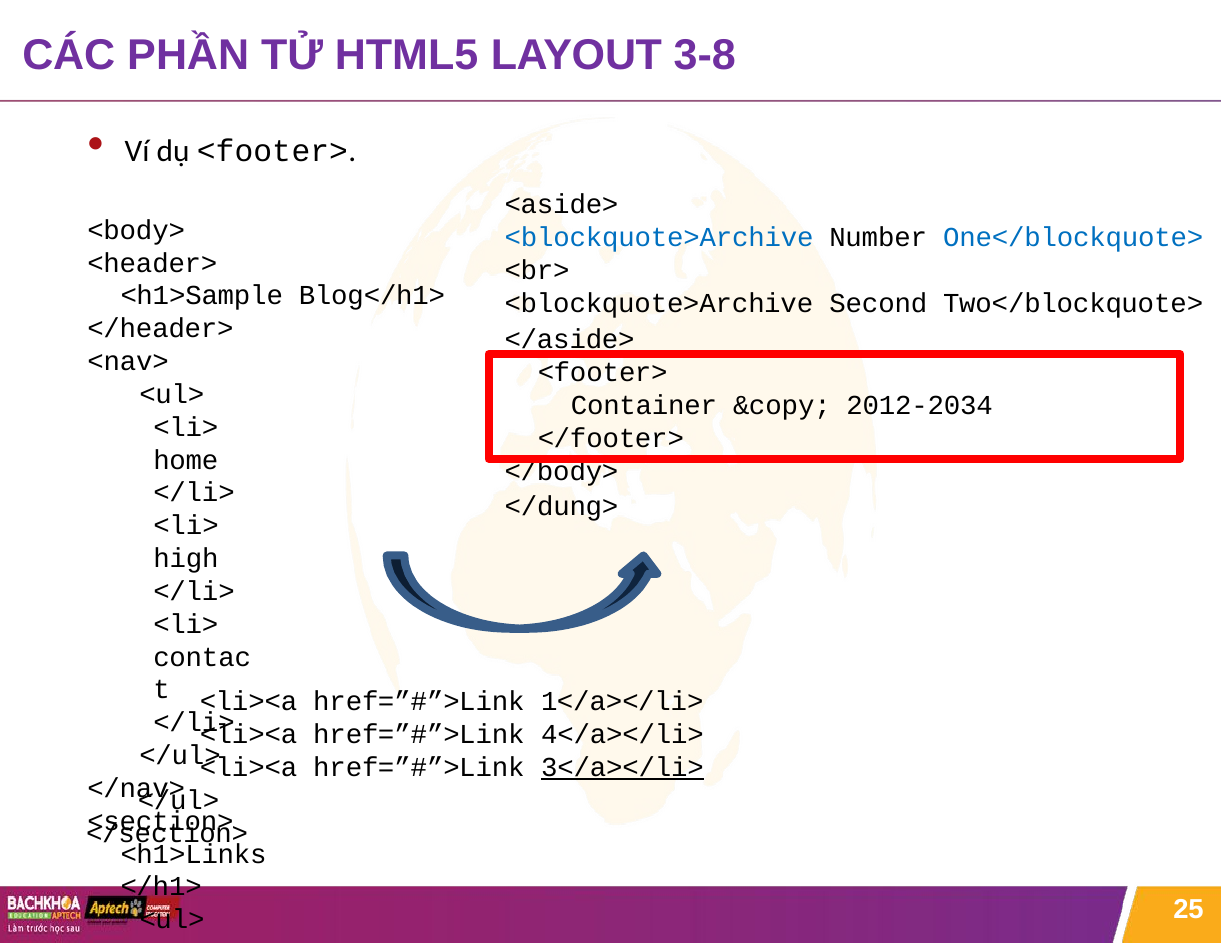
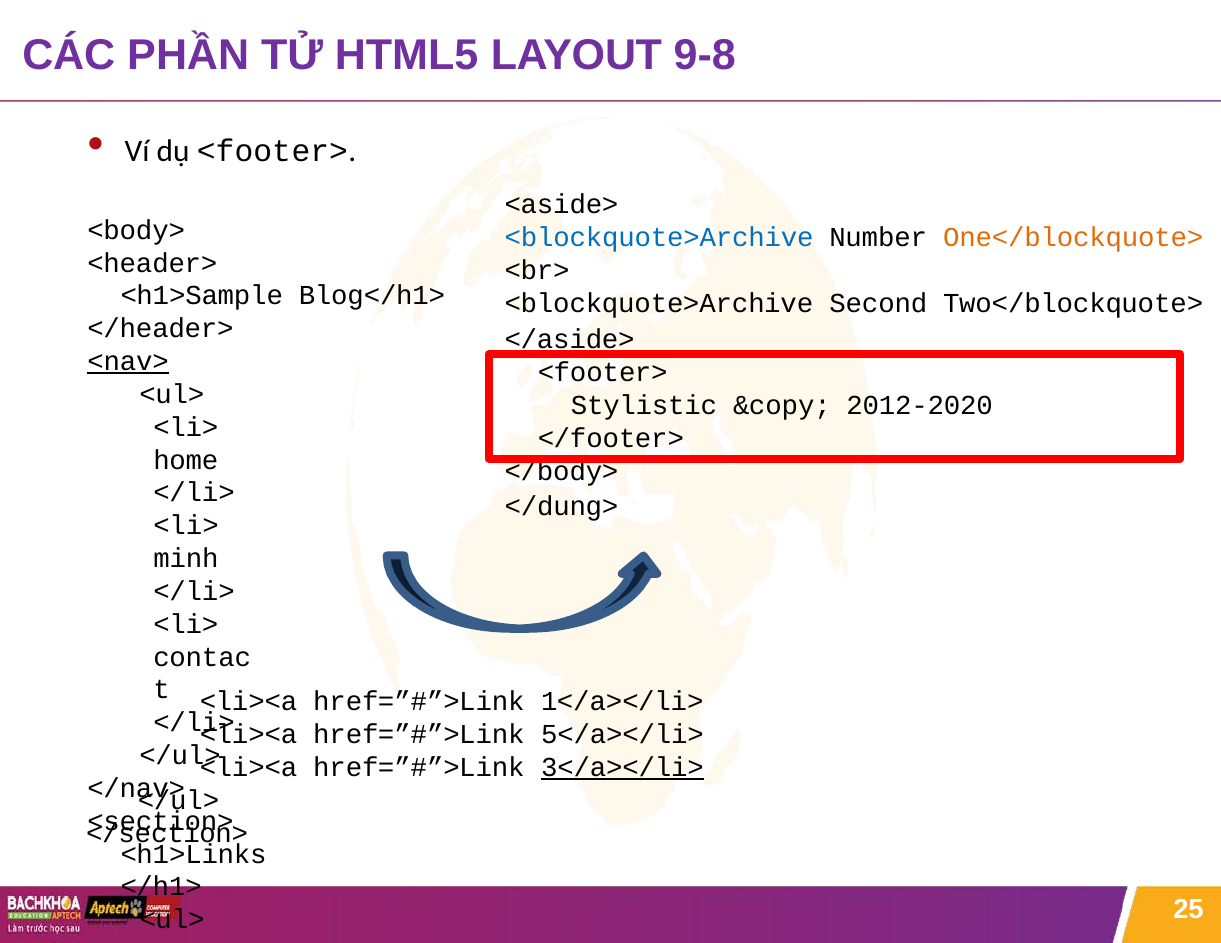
3-8: 3-8 -> 9-8
One</blockquote> colour: blue -> orange
<nav> underline: none -> present
Container: Container -> Stylistic
2012-2034: 2012-2034 -> 2012-2020
high: high -> minh
4</a></li>: 4</a></li> -> 5</a></li>
